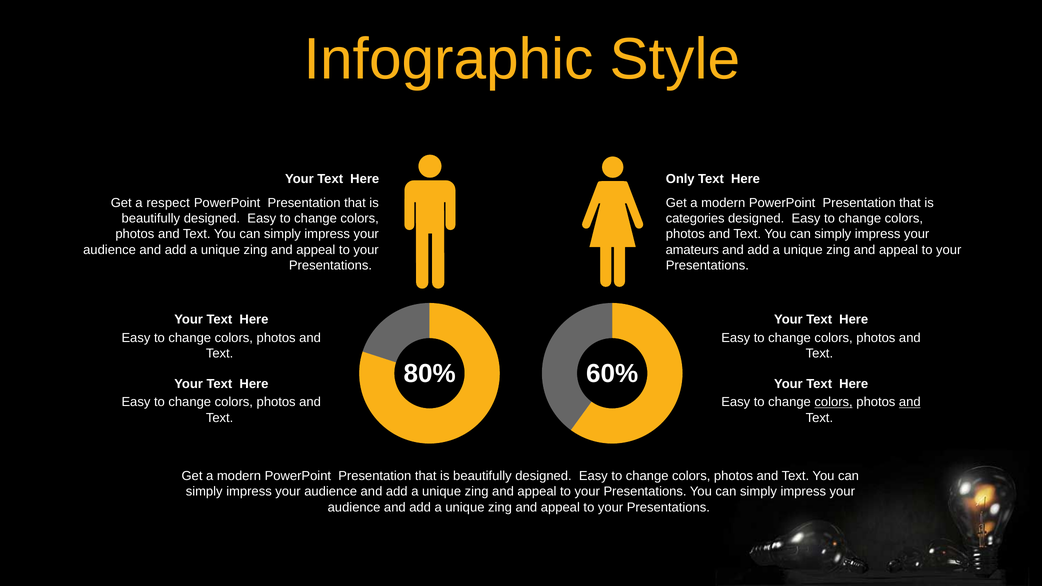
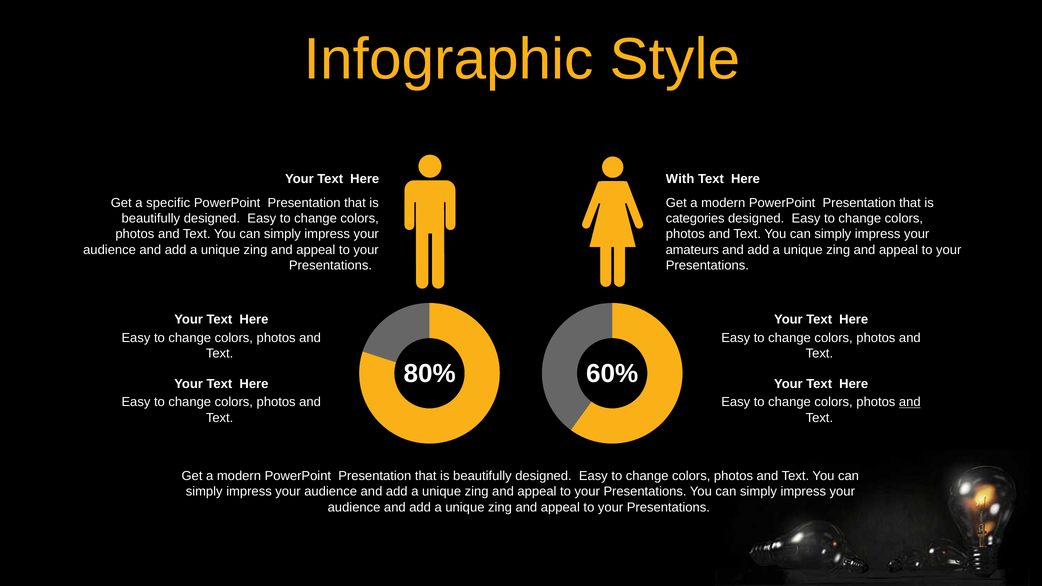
Only: Only -> With
respect: respect -> specific
colors at (834, 402) underline: present -> none
